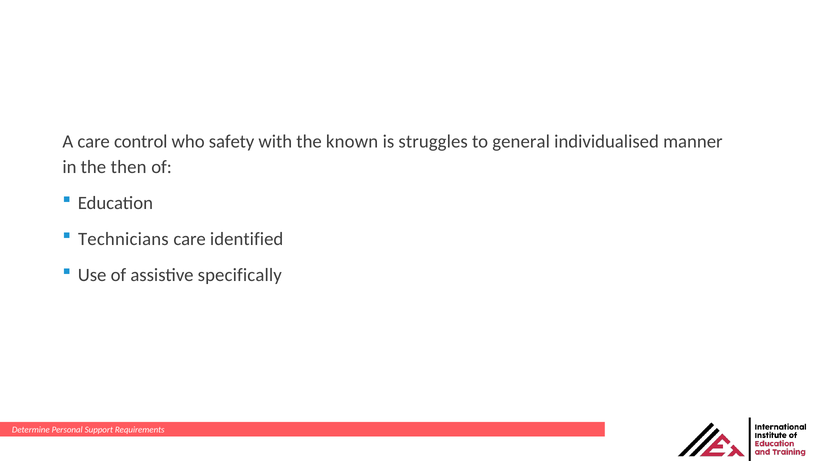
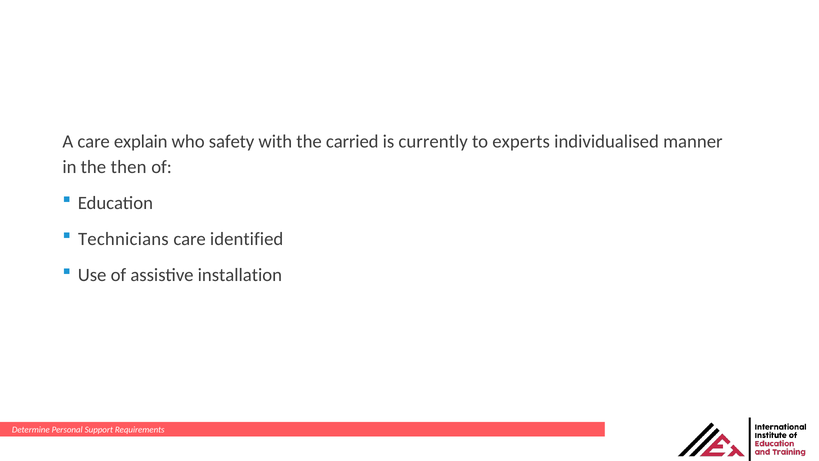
control: control -> explain
known: known -> carried
struggles: struggles -> currently
general: general -> experts
specifically: specifically -> installation
